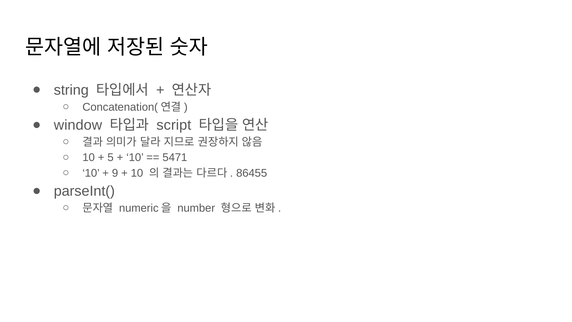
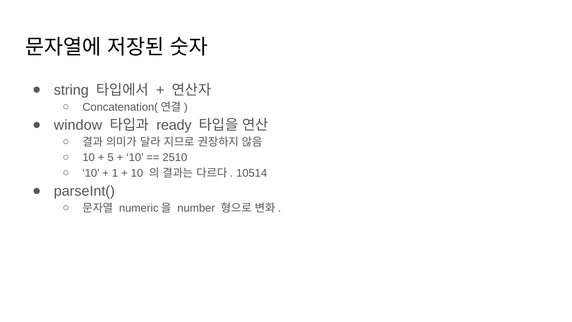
script: script -> ready
5471: 5471 -> 2510
9: 9 -> 1
86455: 86455 -> 10514
